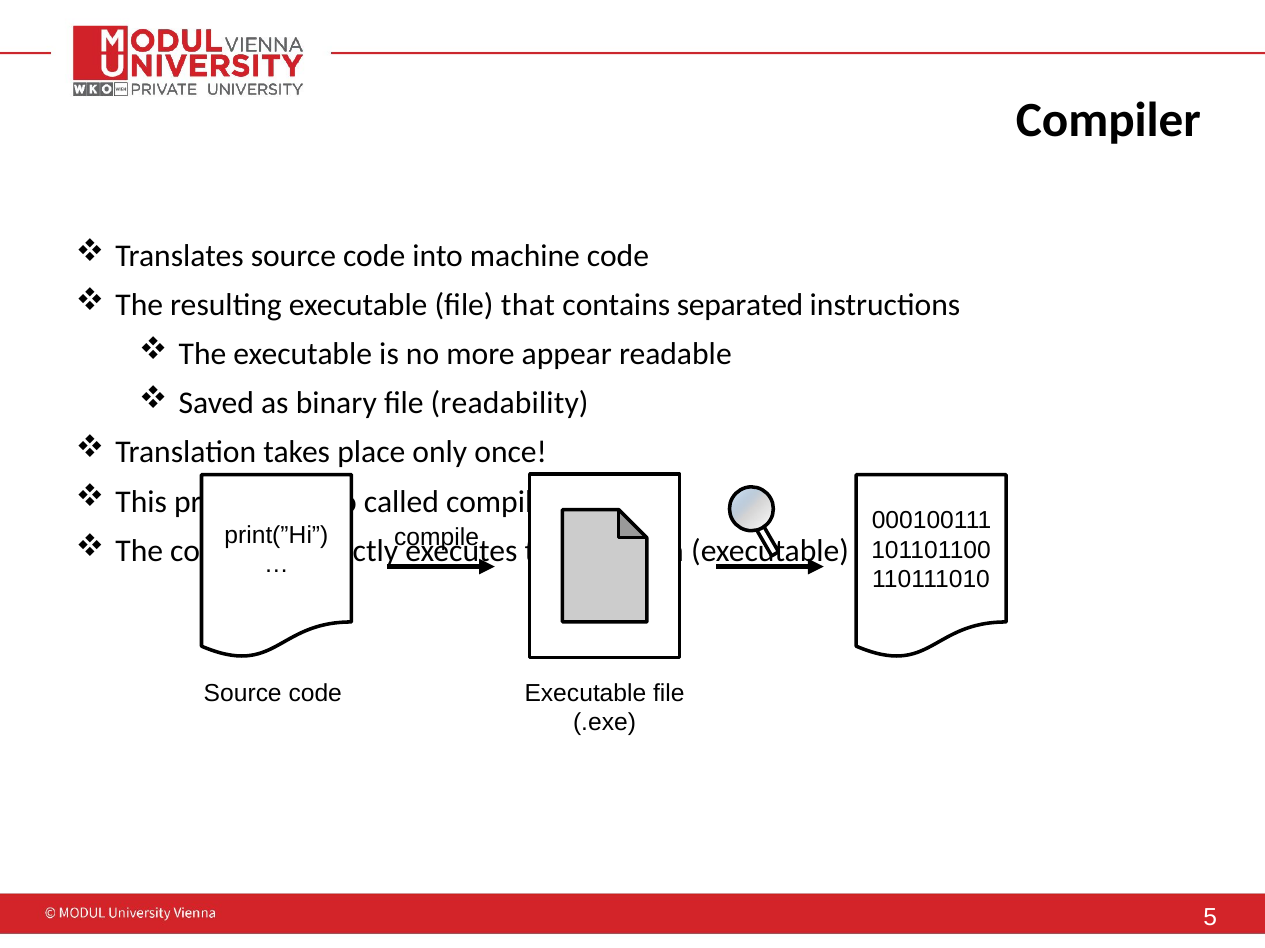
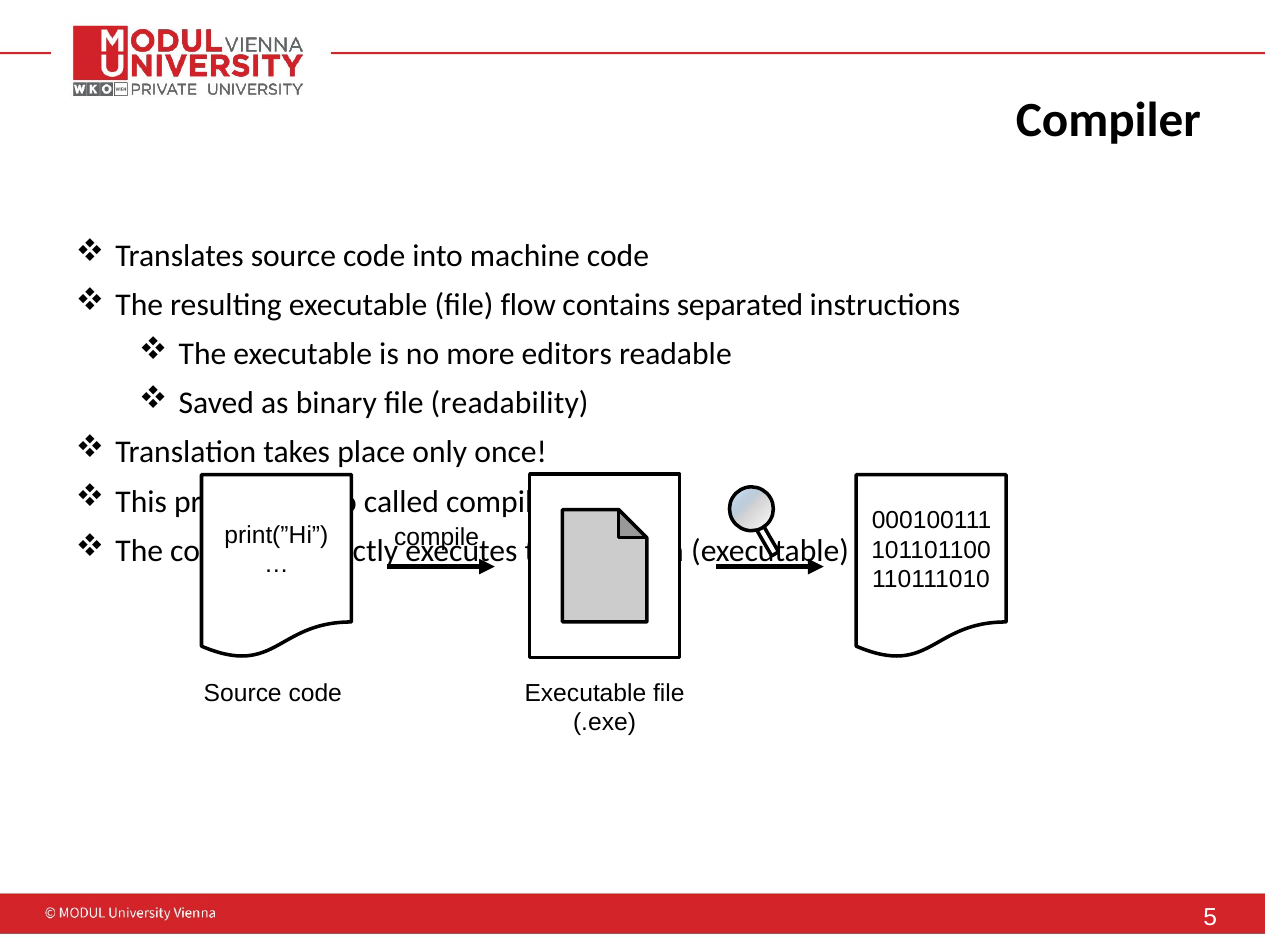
that: that -> flow
appear: appear -> editors
